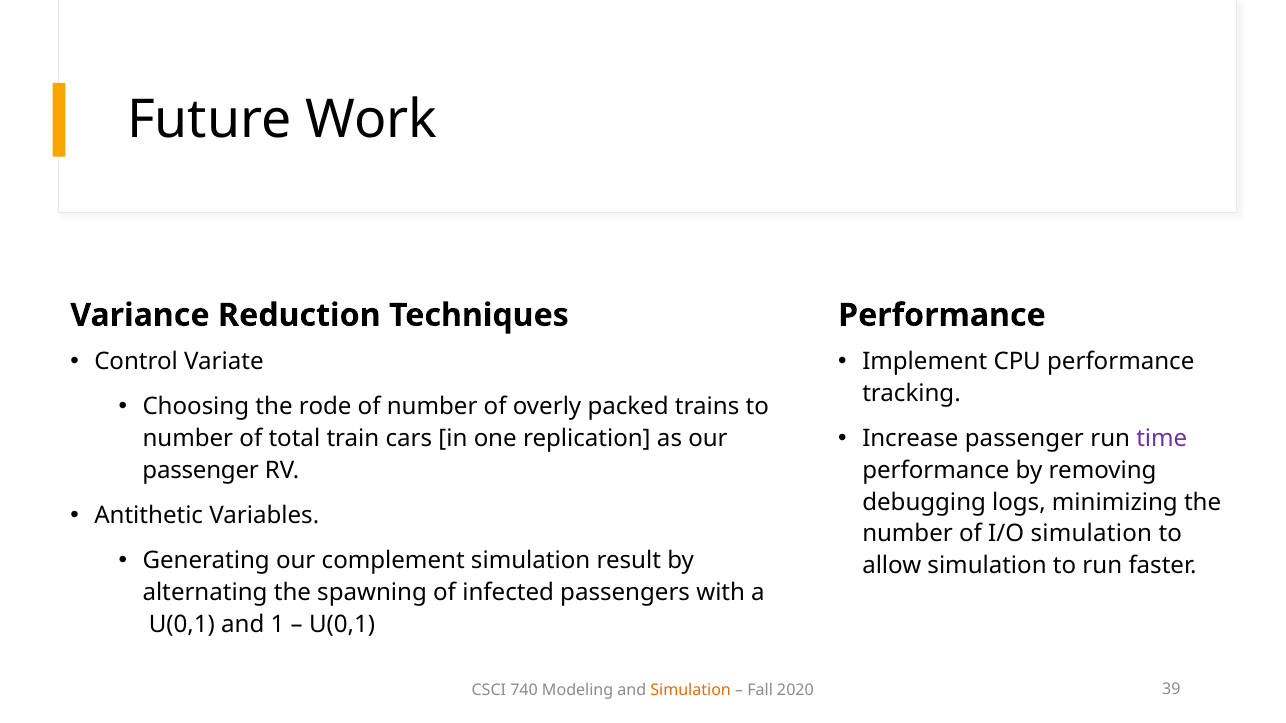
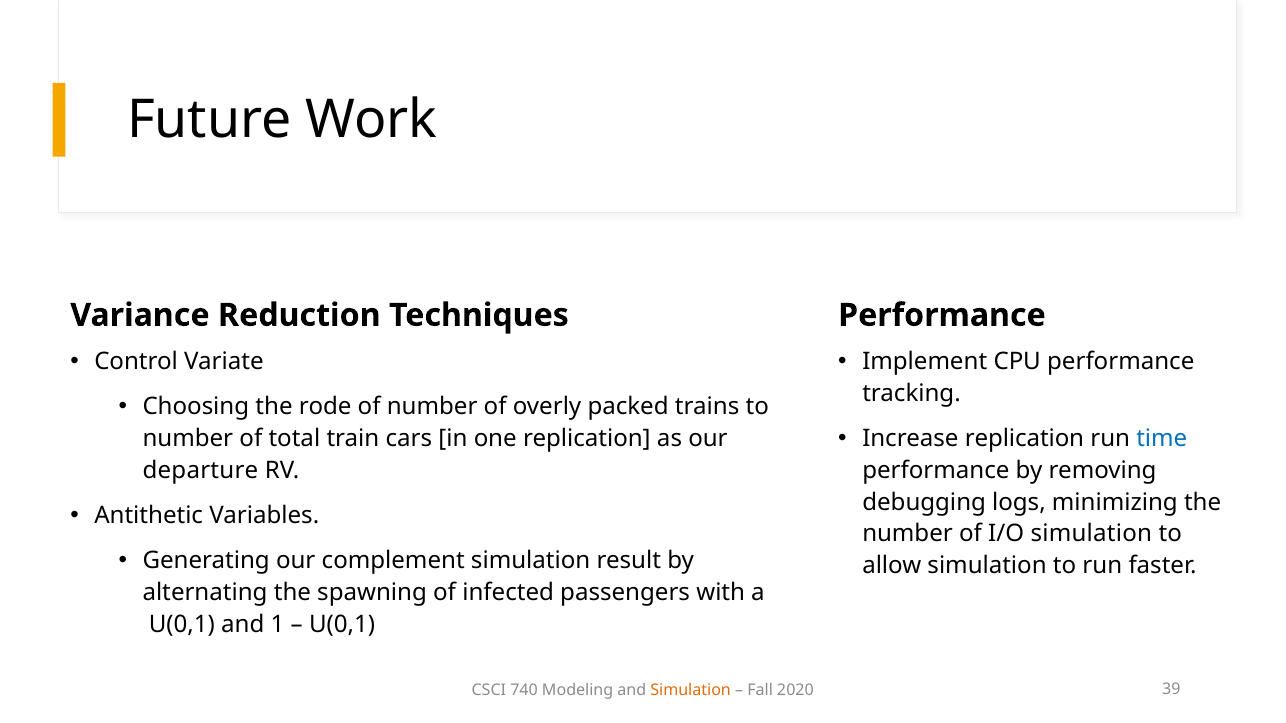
Increase passenger: passenger -> replication
time colour: purple -> blue
passenger at (201, 471): passenger -> departure
